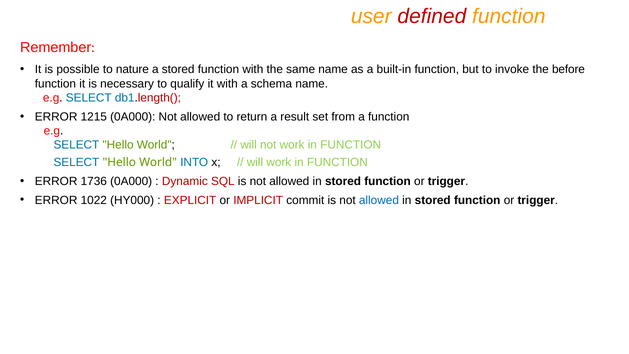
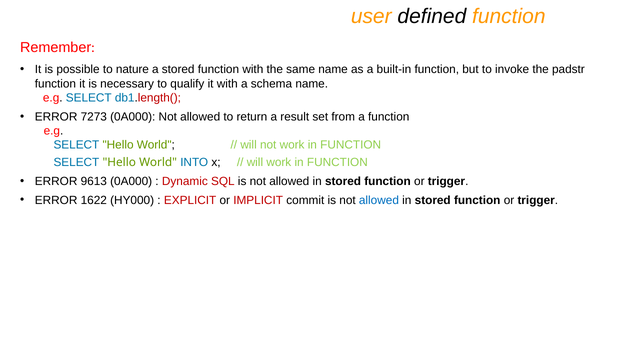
defined colour: red -> black
before: before -> padstr
1215: 1215 -> 7273
1736: 1736 -> 9613
1022: 1022 -> 1622
